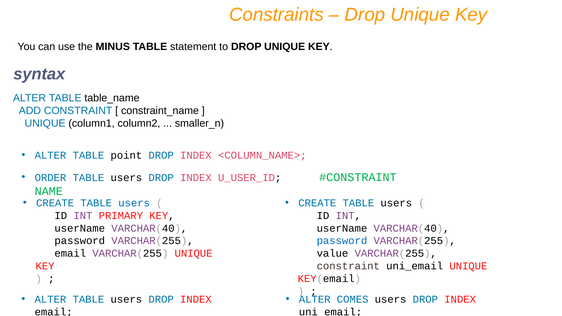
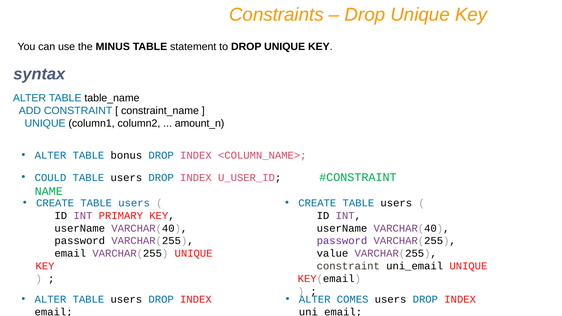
smaller_n: smaller_n -> amount_n
point: point -> bonus
ORDER: ORDER -> COULD
password at (342, 241) colour: blue -> purple
